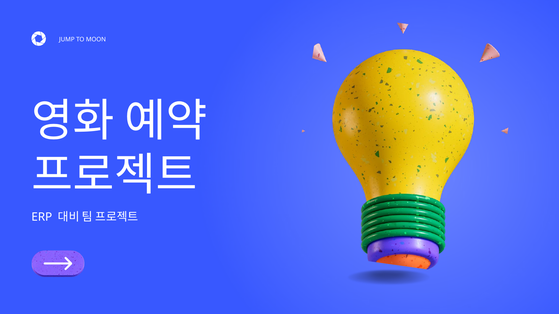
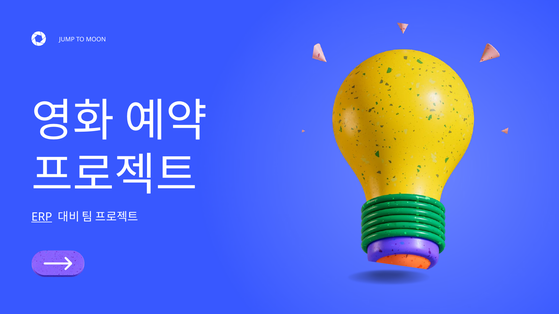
ERP underline: none -> present
